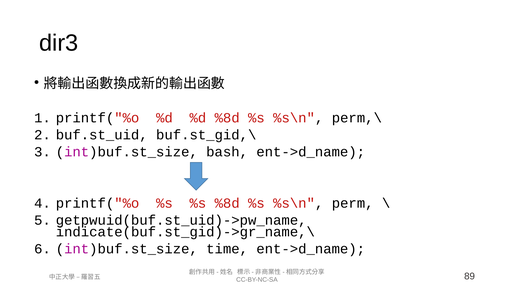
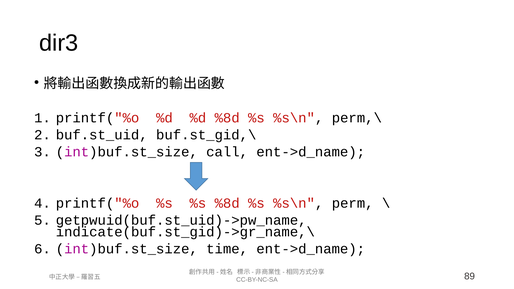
bash: bash -> call
